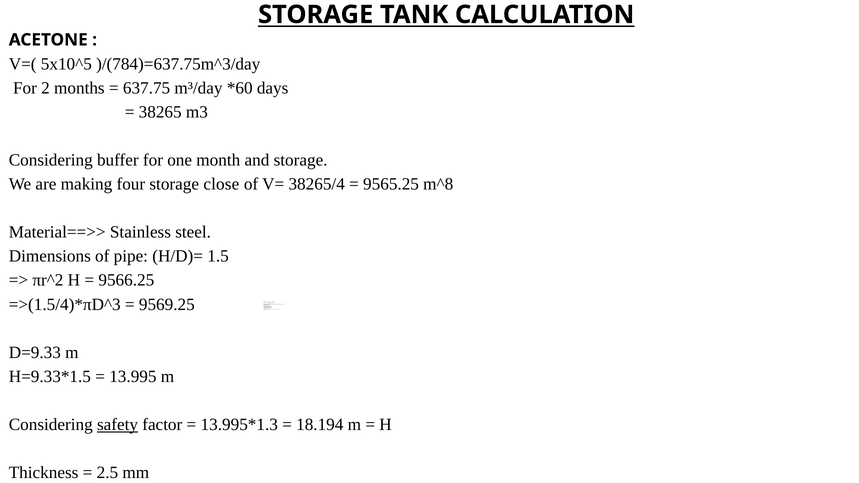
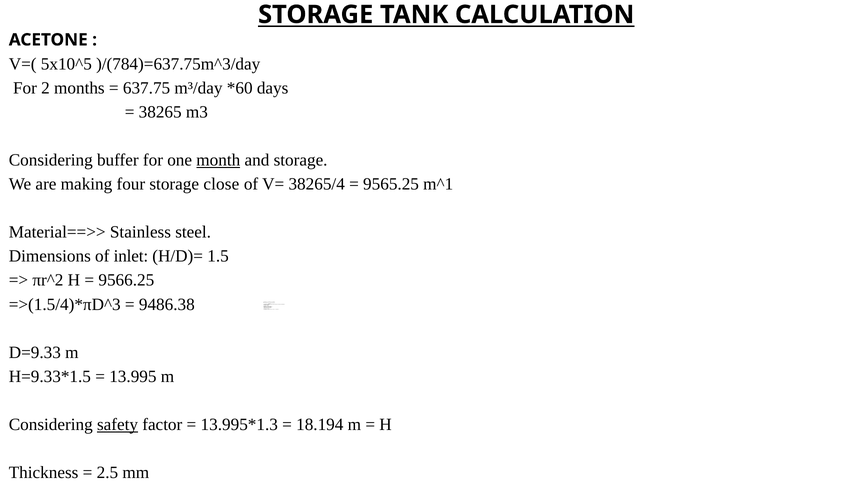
month underline: none -> present
m^8: m^8 -> m^1
pipe: pipe -> inlet
9569.25: 9569.25 -> 9486.38
